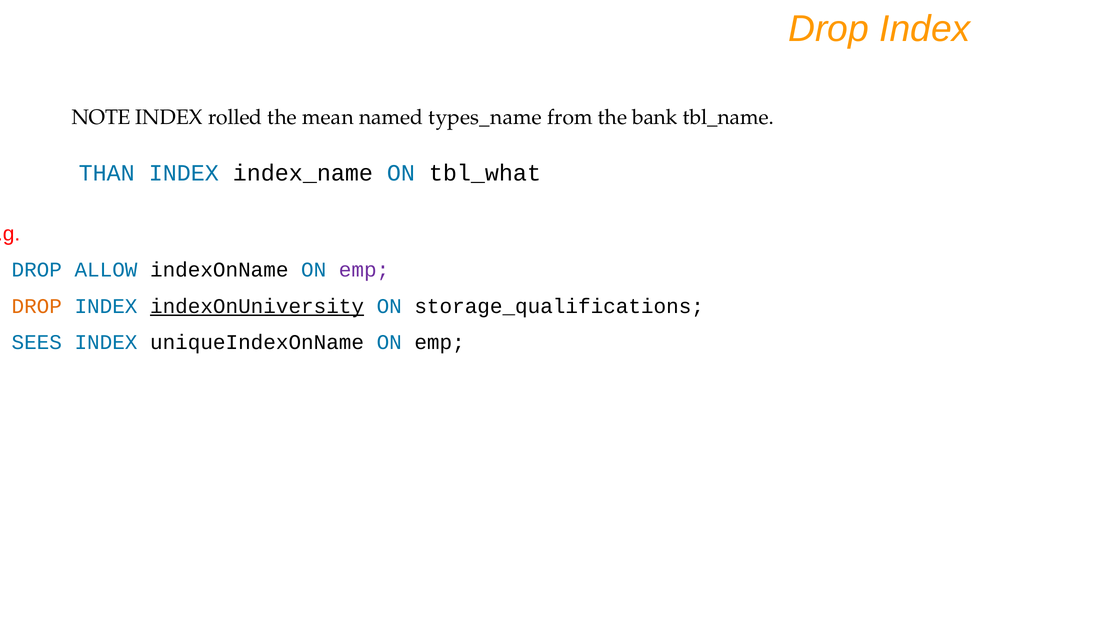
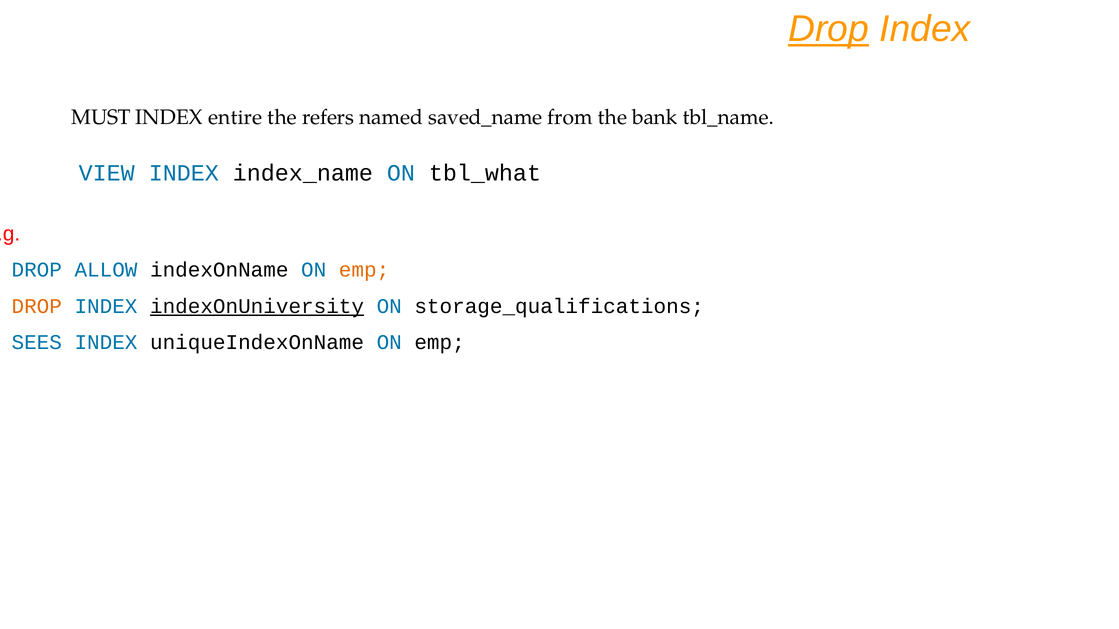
Drop at (829, 29) underline: none -> present
NOTE: NOTE -> MUST
rolled: rolled -> entire
mean: mean -> refers
types_name: types_name -> saved_name
THAN: THAN -> VIEW
emp at (364, 270) colour: purple -> orange
